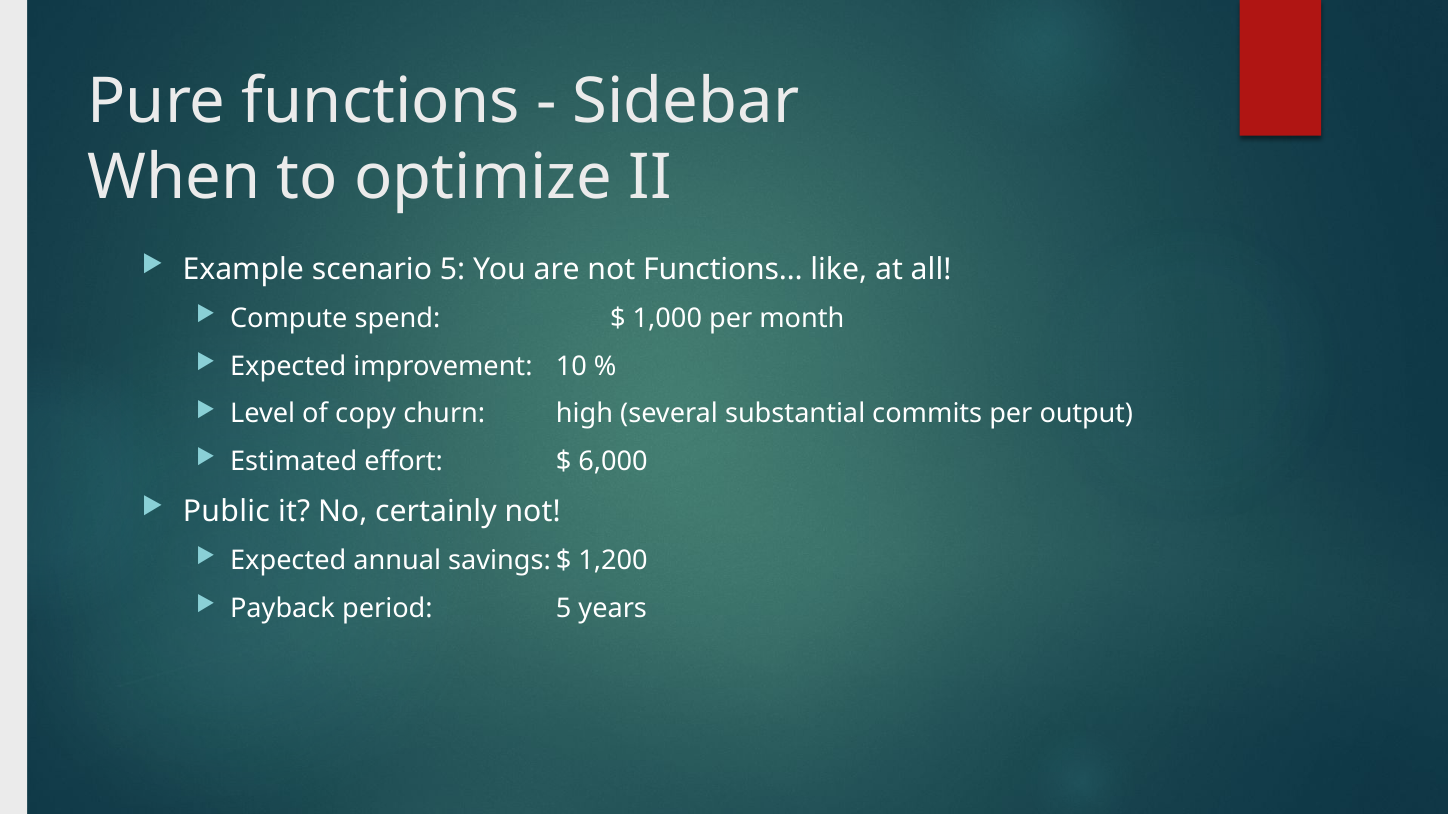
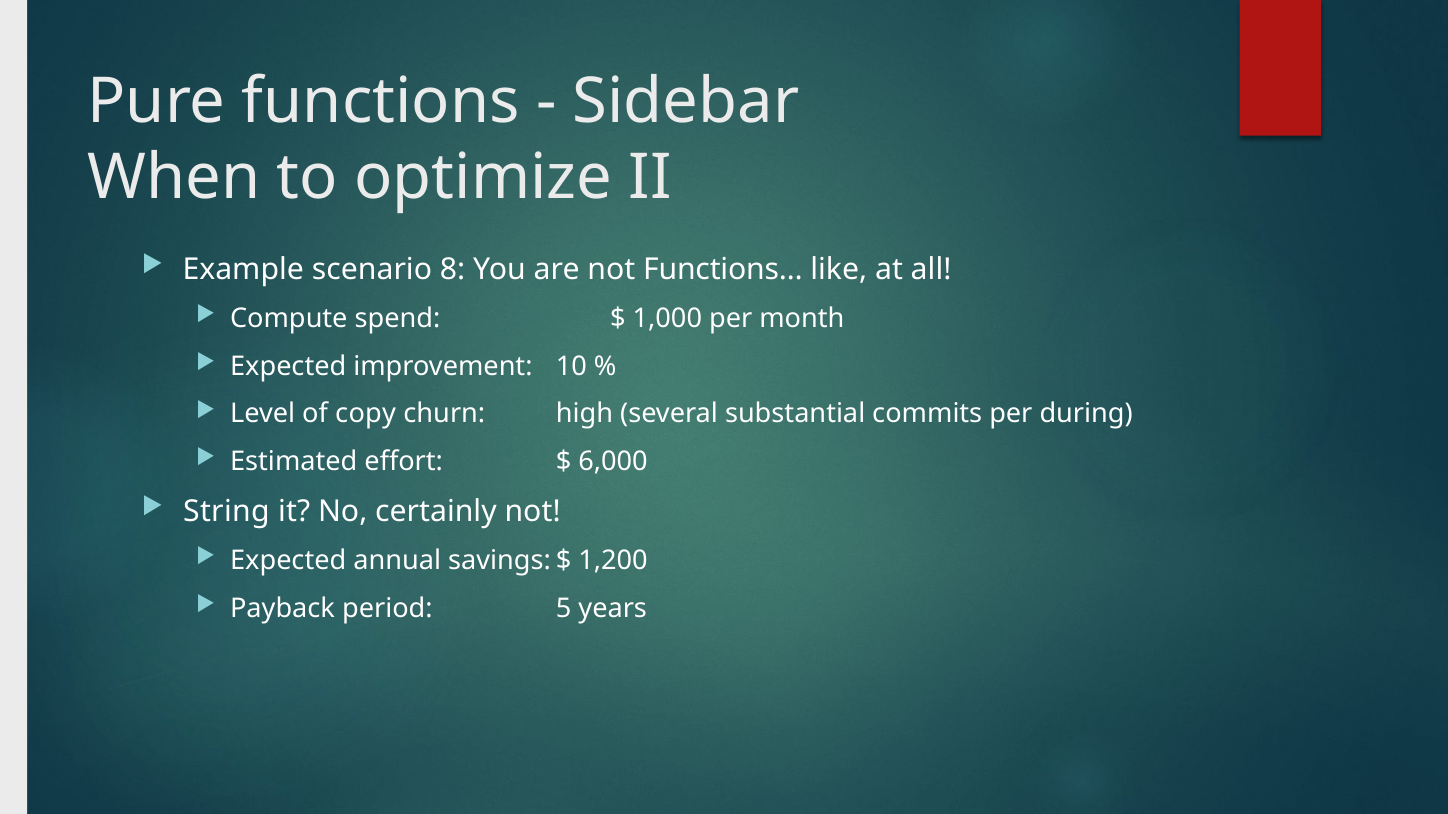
scenario 5: 5 -> 8
output: output -> during
Public: Public -> String
